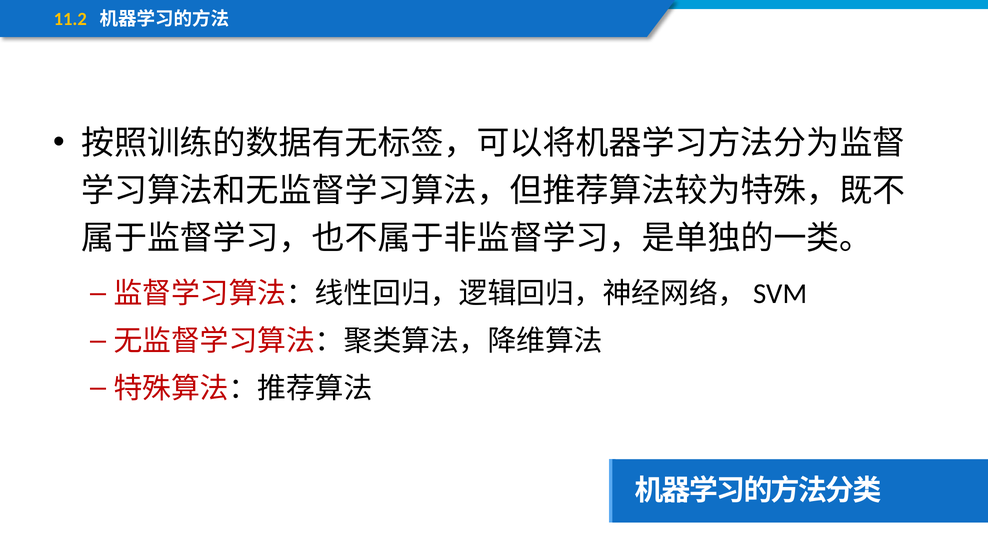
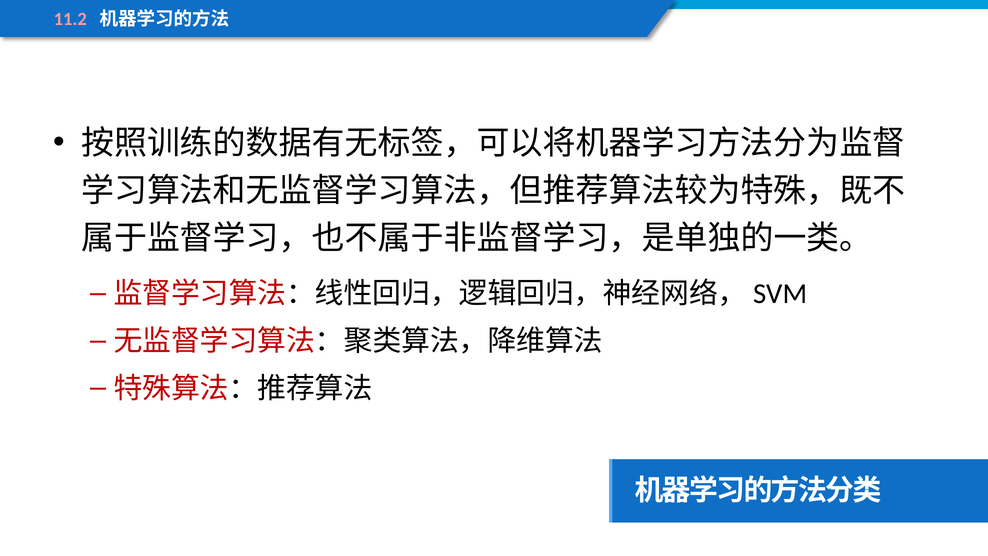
11.2 colour: yellow -> pink
